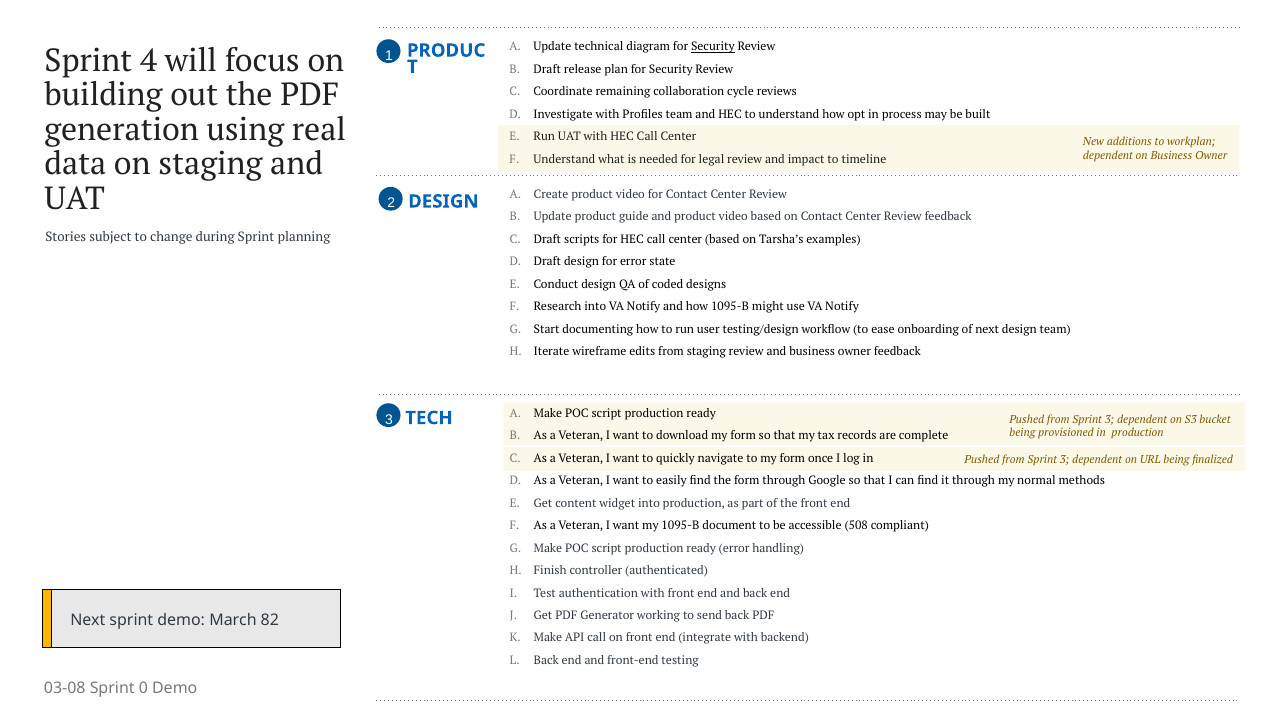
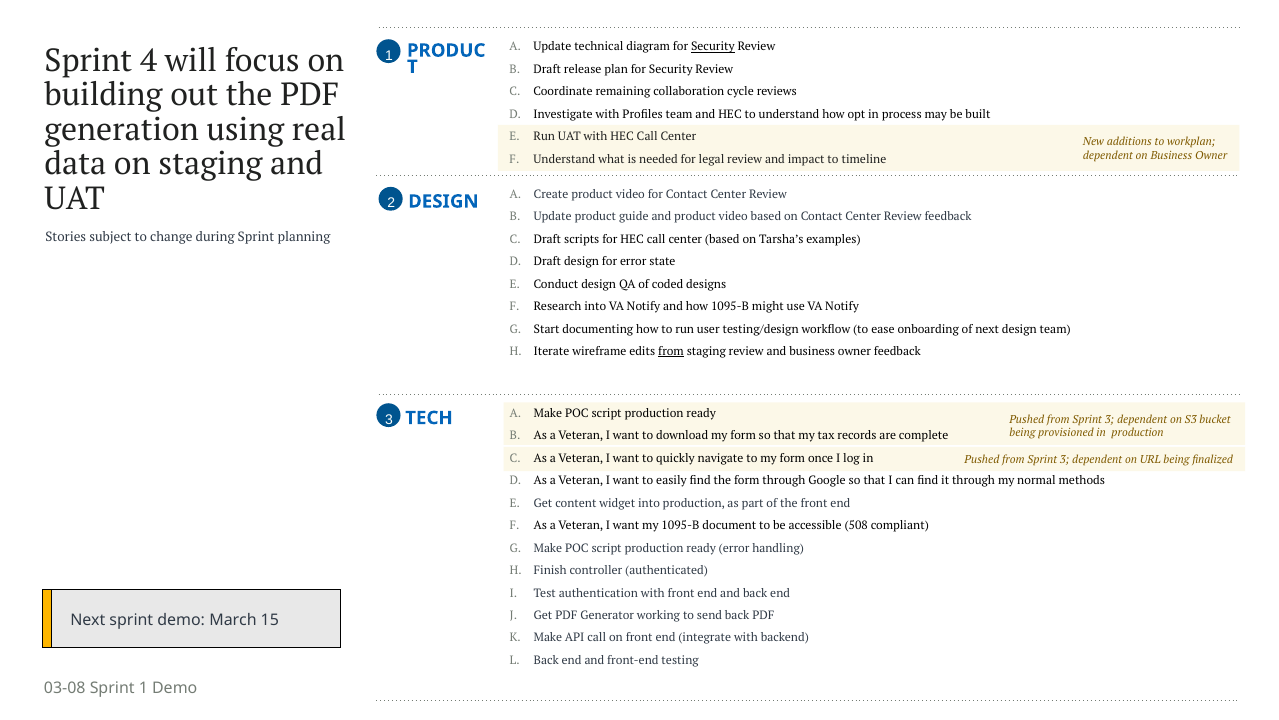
from at (671, 351) underline: none -> present
82: 82 -> 15
Sprint 0: 0 -> 1
